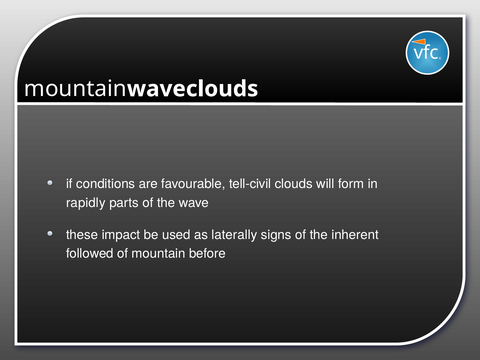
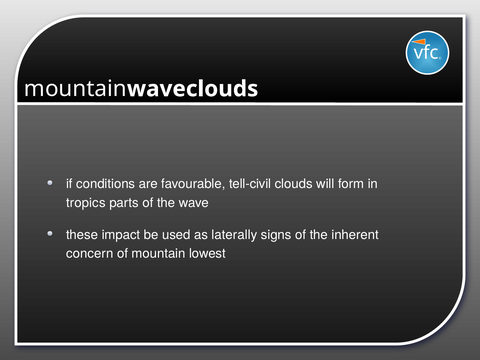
rapidly: rapidly -> tropics
followed: followed -> concern
before: before -> lowest
